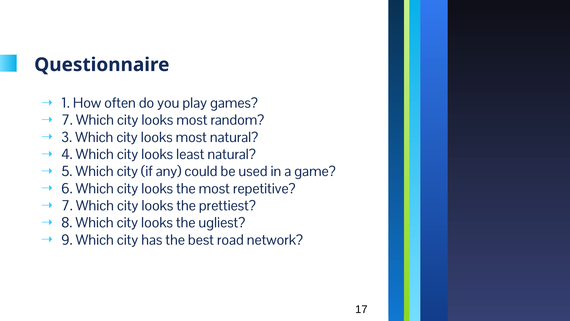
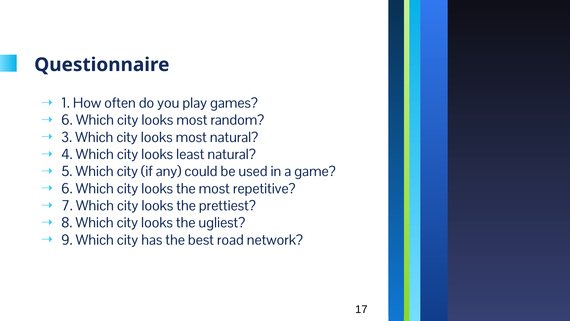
7 at (67, 120): 7 -> 6
